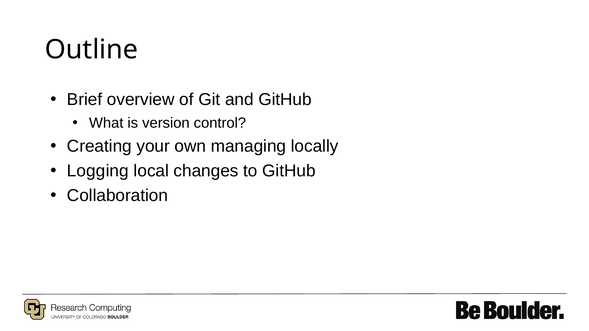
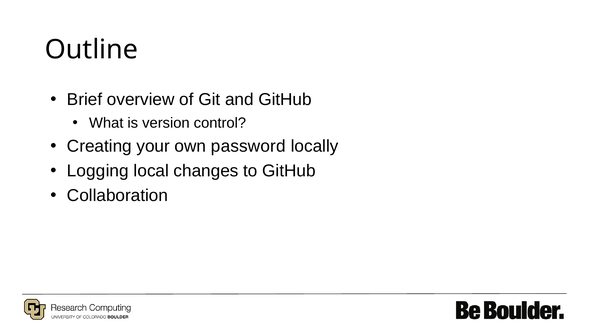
managing: managing -> password
